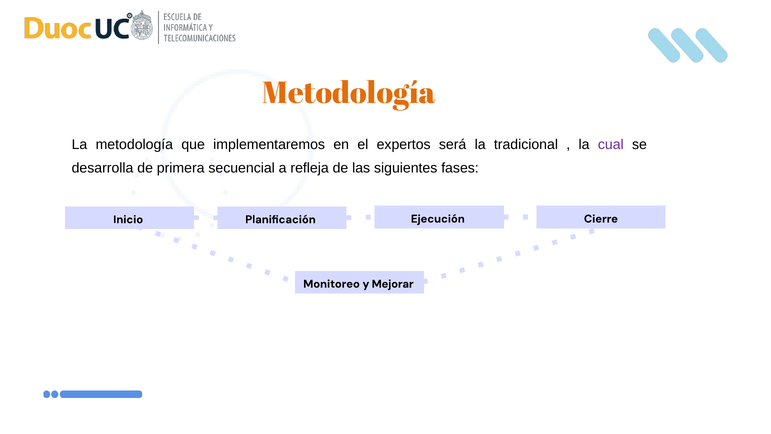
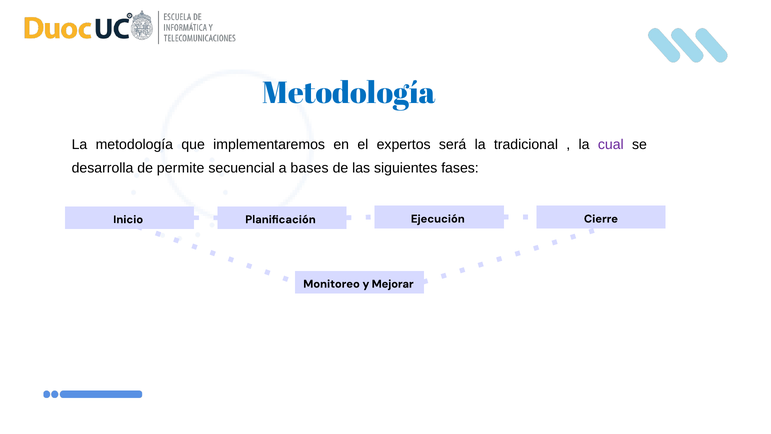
Metodología at (349, 93) colour: orange -> blue
primera: primera -> permite
refleja: refleja -> bases
